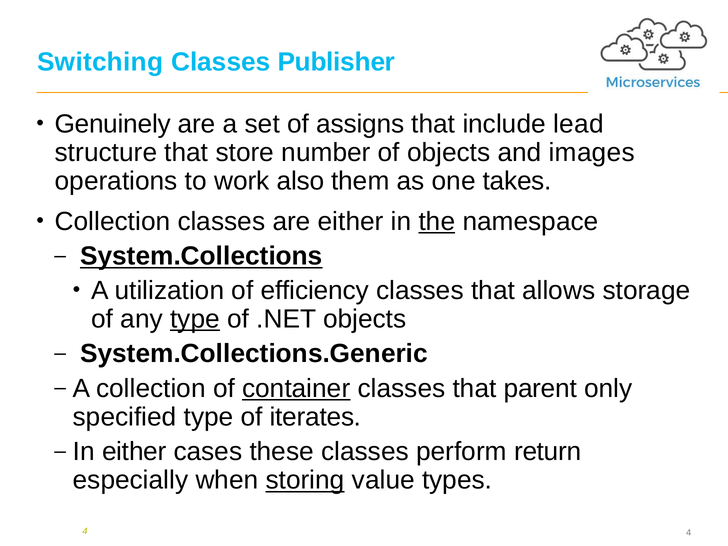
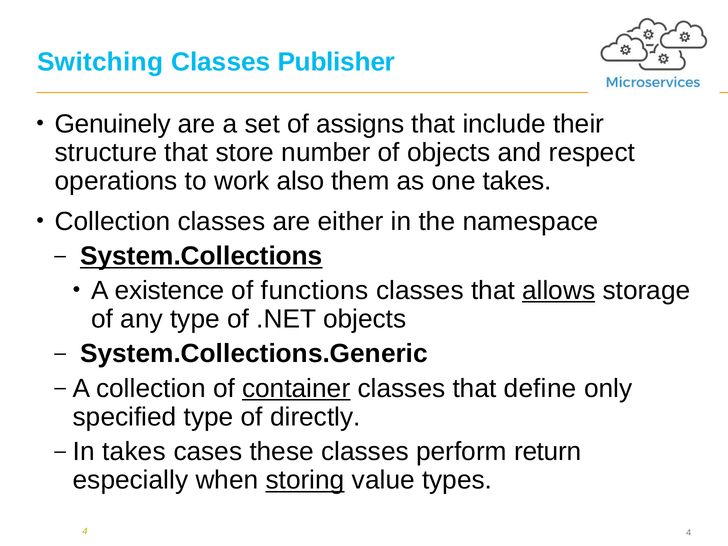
lead: lead -> their
images: images -> respect
the underline: present -> none
utilization: utilization -> existence
efficiency: efficiency -> functions
allows underline: none -> present
type at (195, 319) underline: present -> none
parent: parent -> define
iterates: iterates -> directly
In either: either -> takes
